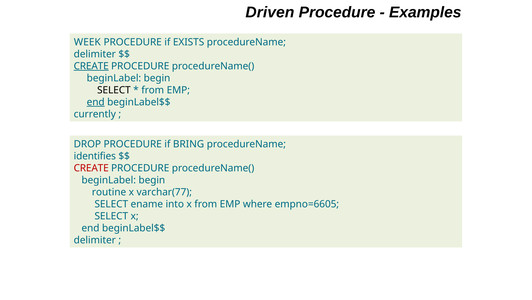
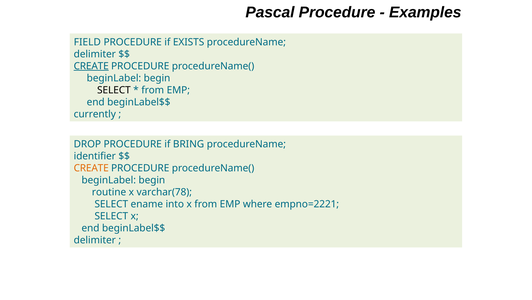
Driven: Driven -> Pascal
WEEK: WEEK -> FIELD
end at (96, 102) underline: present -> none
identifies: identifies -> identifier
CREATE at (91, 168) colour: red -> orange
varchar(77: varchar(77 -> varchar(78
empno=6605: empno=6605 -> empno=2221
